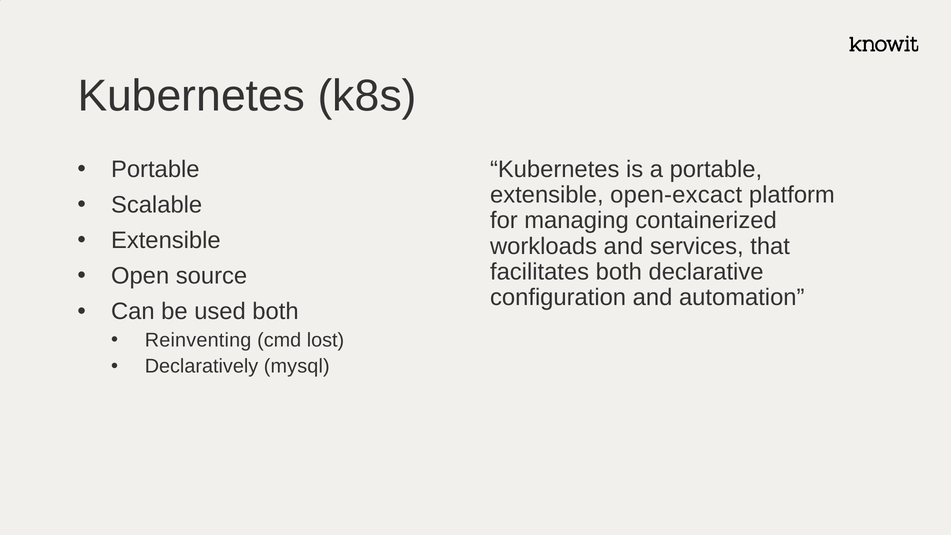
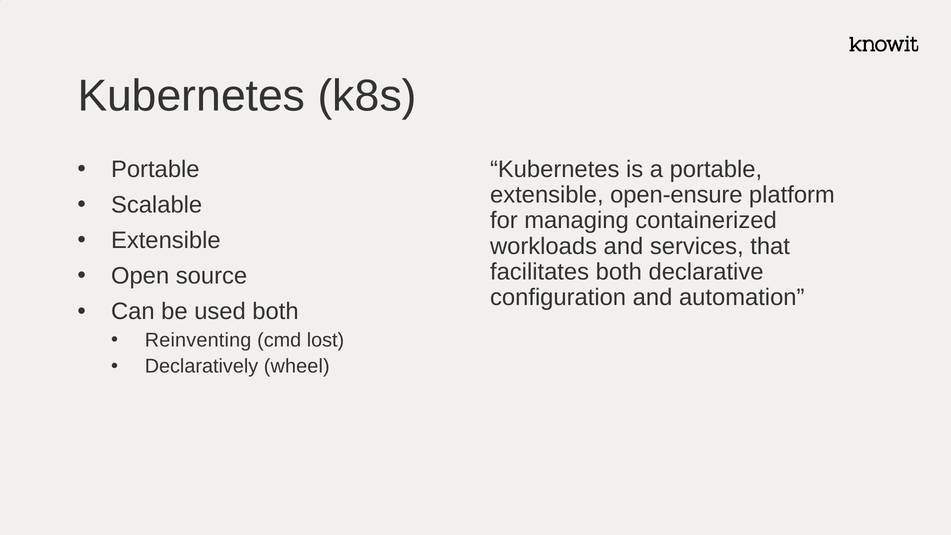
open-excact: open-excact -> open-ensure
mysql: mysql -> wheel
